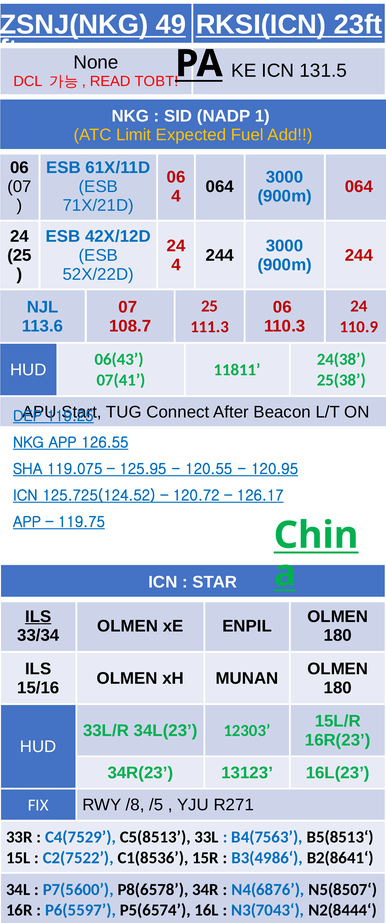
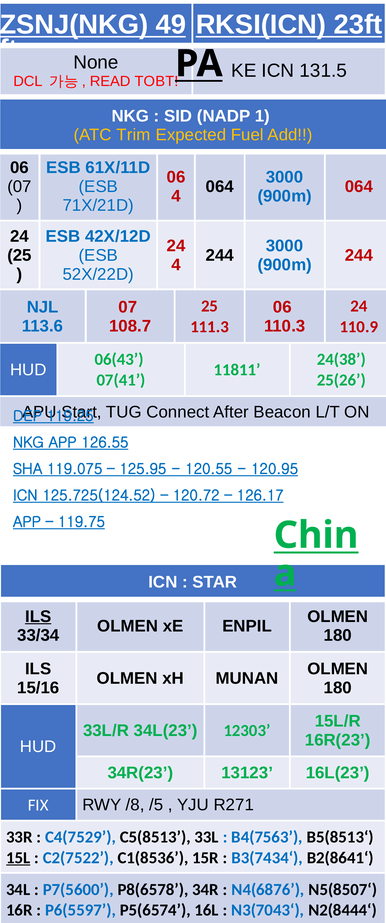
Limit: Limit -> Trim
25(38: 25(38 -> 25(26
15L underline: none -> present
B3(4986‘: B3(4986‘ -> B3(7434‘
